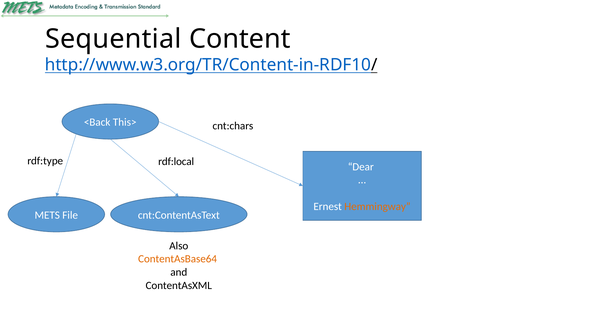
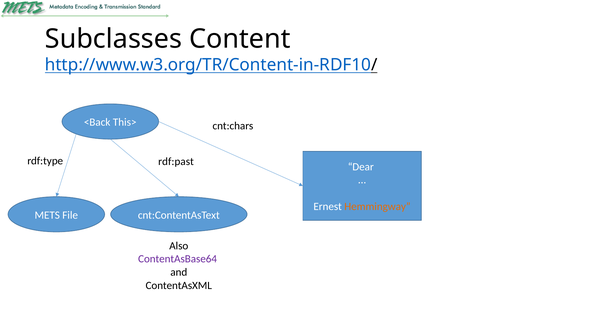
Sequential: Sequential -> Subclasses
rdf:local: rdf:local -> rdf:past
ContentAsBase64 colour: orange -> purple
